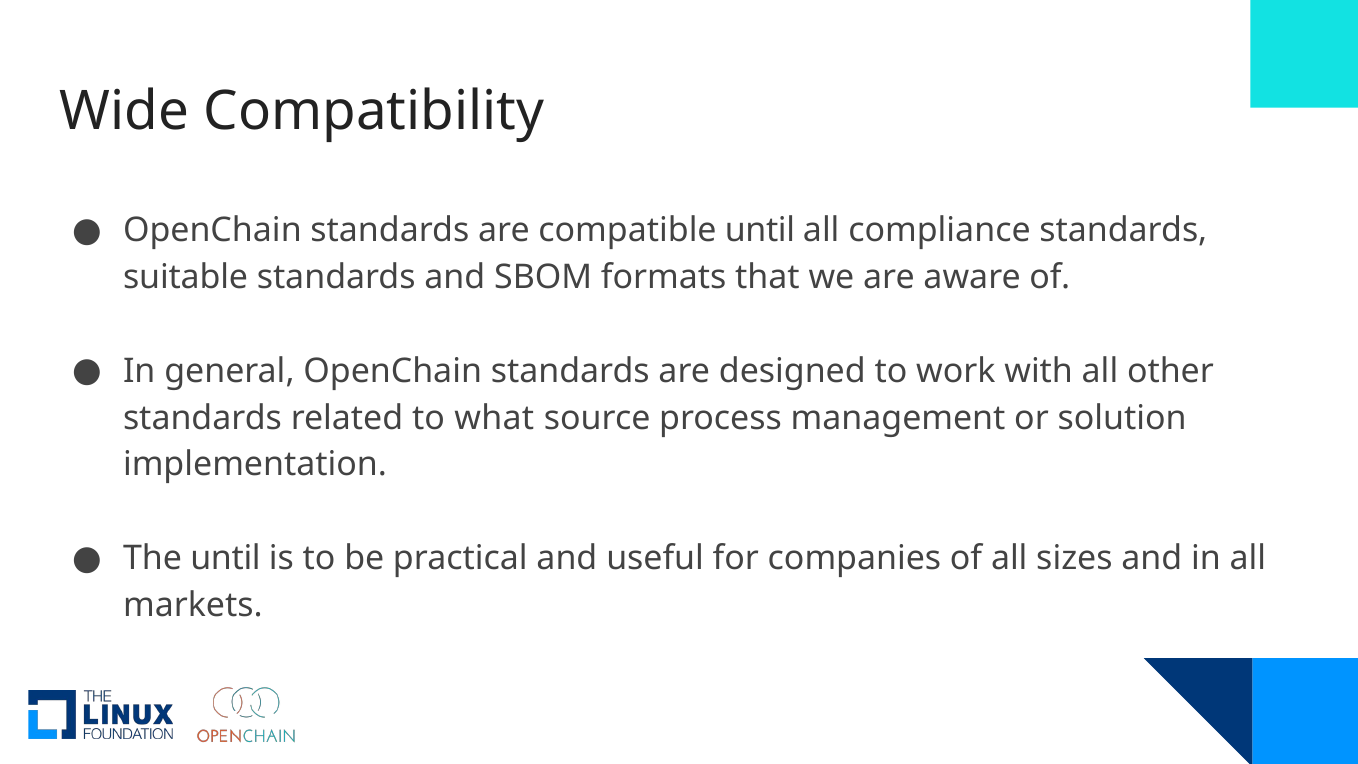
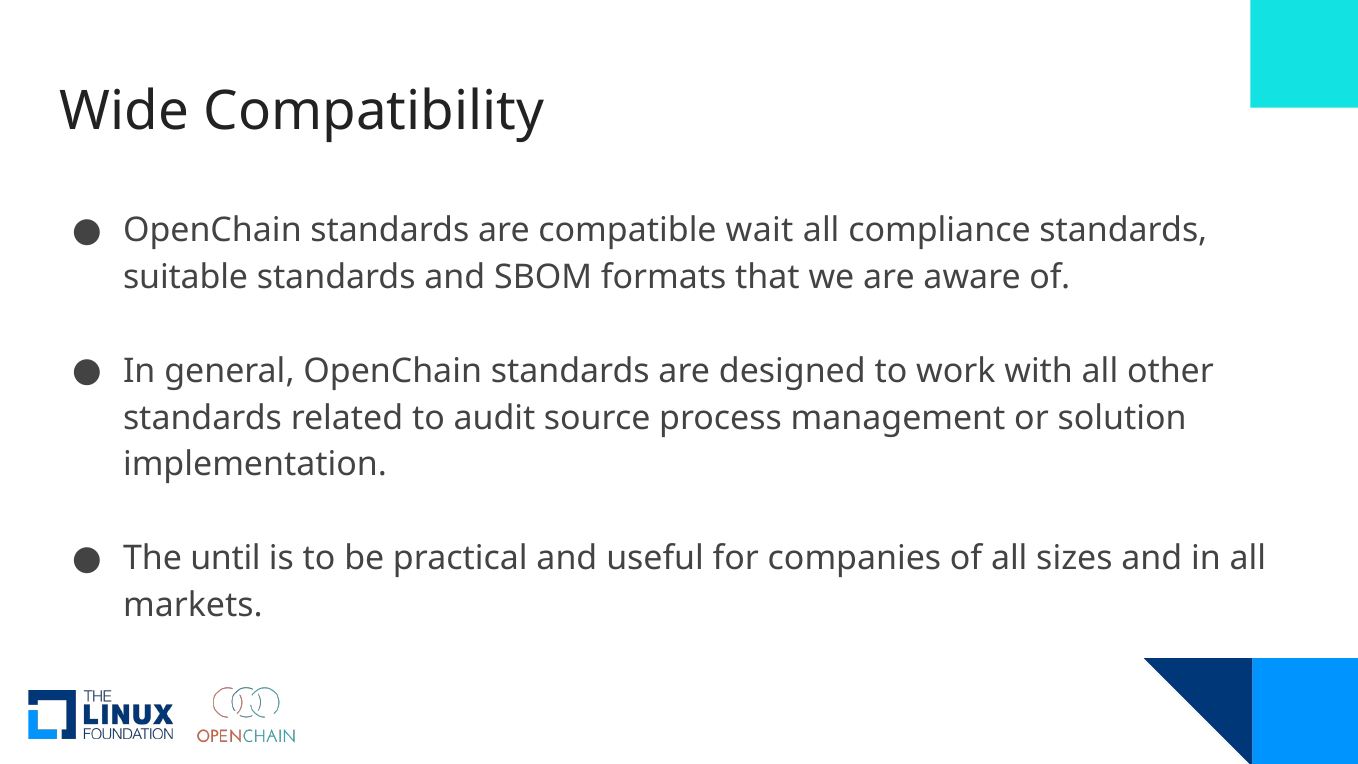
compatible until: until -> wait
what: what -> audit
